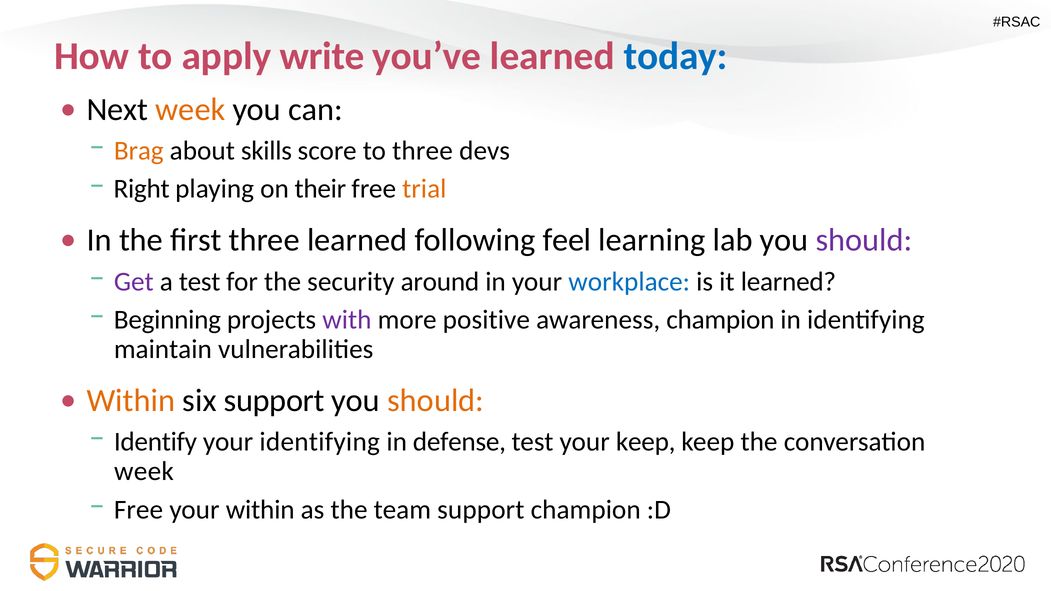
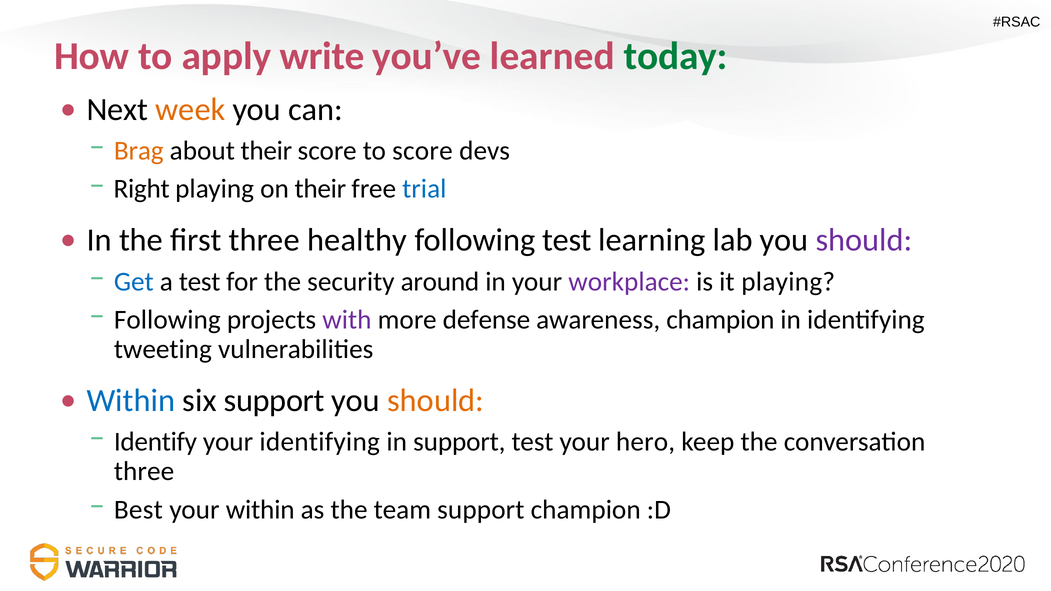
today colour: blue -> green
about skills: skills -> their
to three: three -> score
trial colour: orange -> blue
three learned: learned -> healthy
following feel: feel -> test
Get colour: purple -> blue
workplace colour: blue -> purple
it learned: learned -> playing
Beginning at (167, 320): Beginning -> Following
positive: positive -> defense
maintain: maintain -> tweeting
Within at (131, 401) colour: orange -> blue
in defense: defense -> support
your keep: keep -> hero
week at (144, 472): week -> three
Free at (138, 510): Free -> Best
